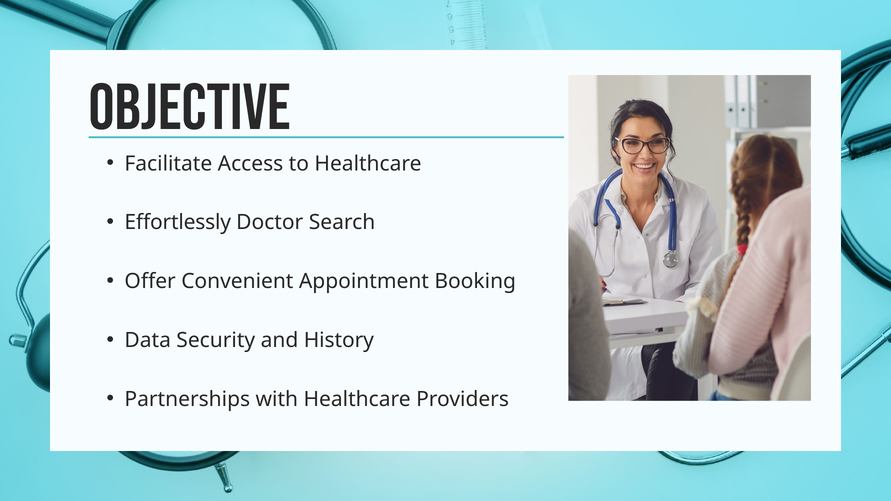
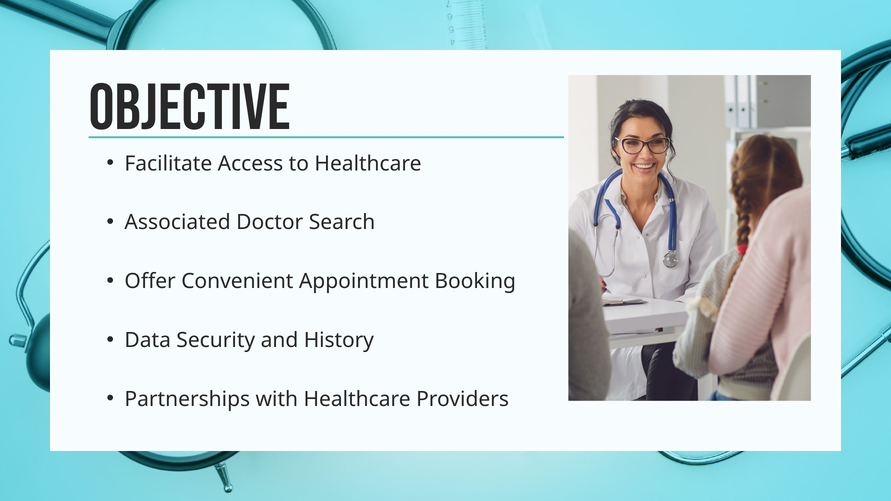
Effortlessly: Effortlessly -> Associated
